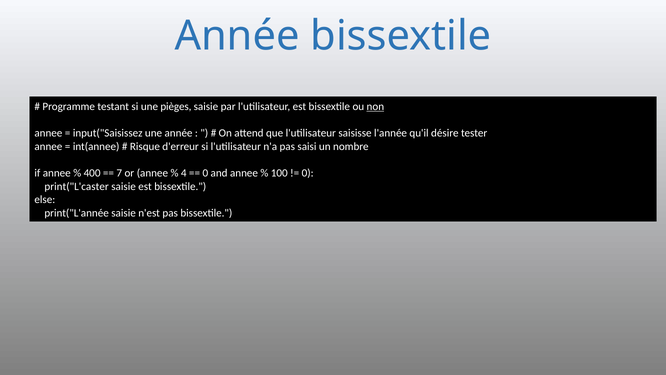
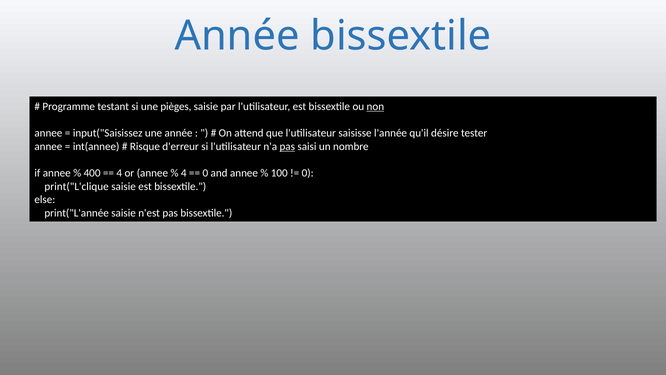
pas at (287, 146) underline: none -> present
7 at (119, 173): 7 -> 4
print("L'caster: print("L'caster -> print("L'clique
